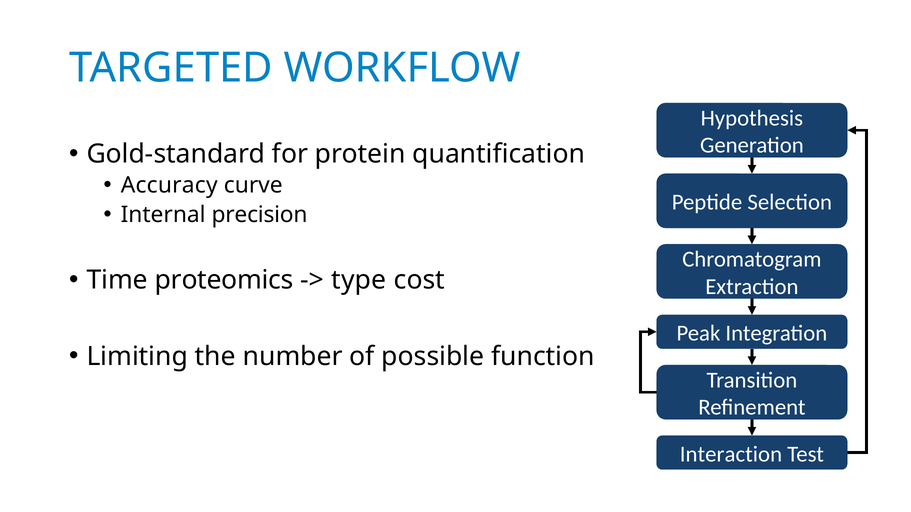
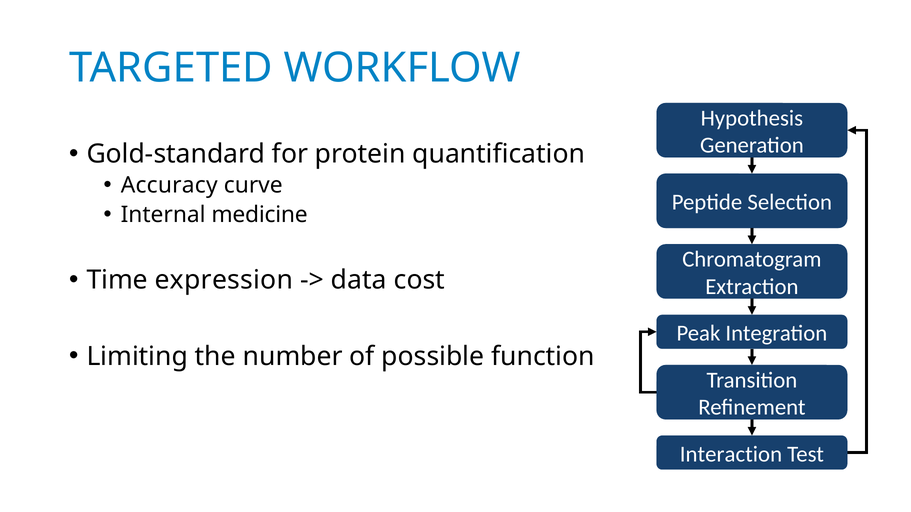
precision: precision -> medicine
proteomics: proteomics -> expression
type: type -> data
